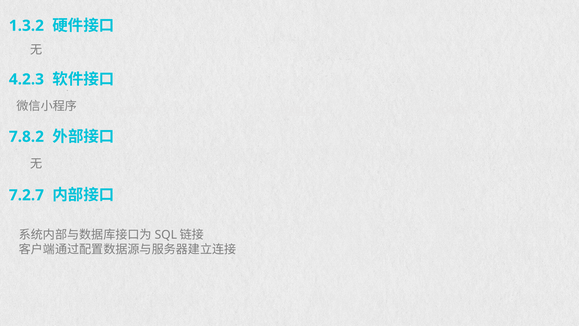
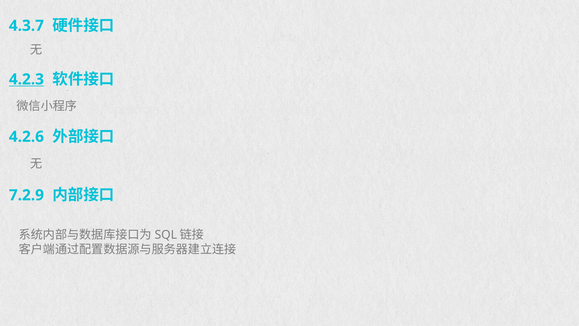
1.3.2: 1.3.2 -> 4.3.7
4.2.3 underline: none -> present
7.8.2: 7.8.2 -> 4.2.6
7.2.7: 7.2.7 -> 7.2.9
